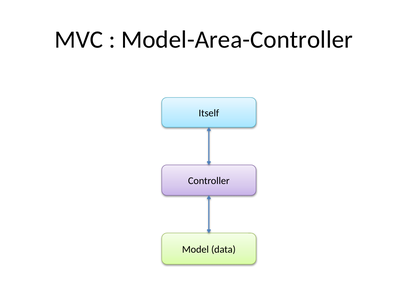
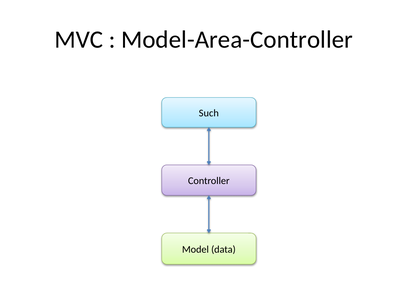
Itself: Itself -> Such
